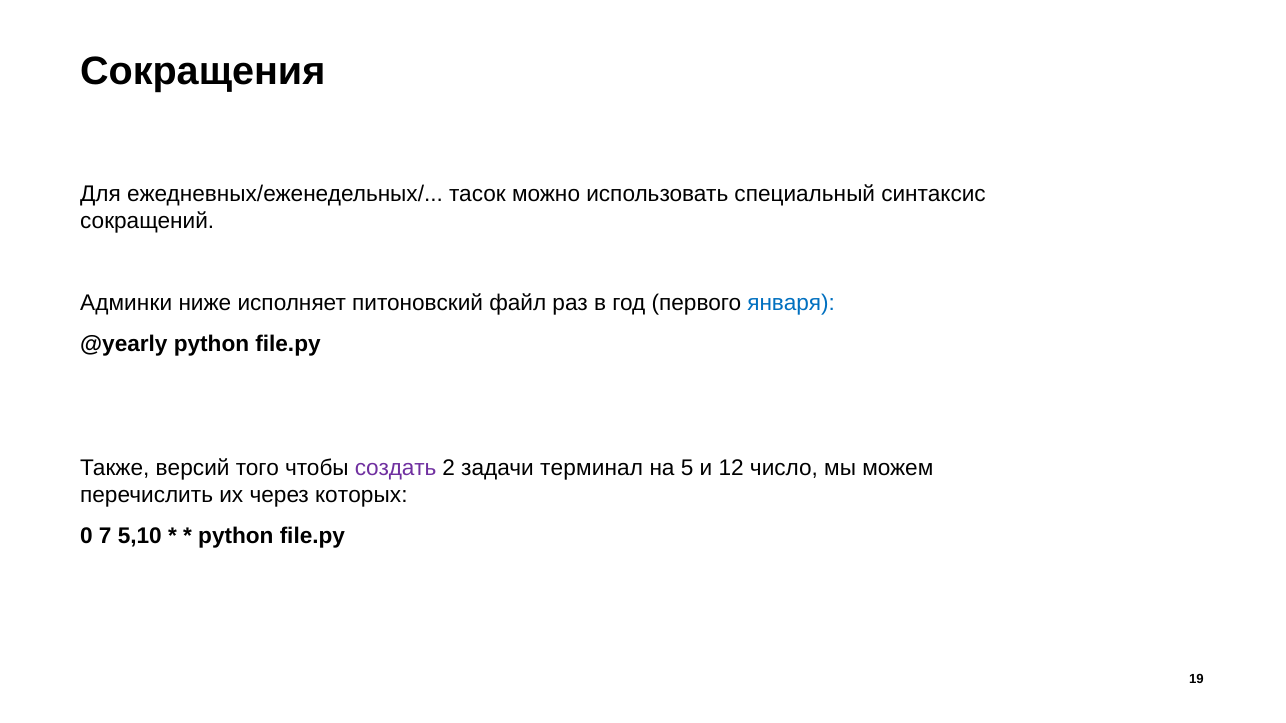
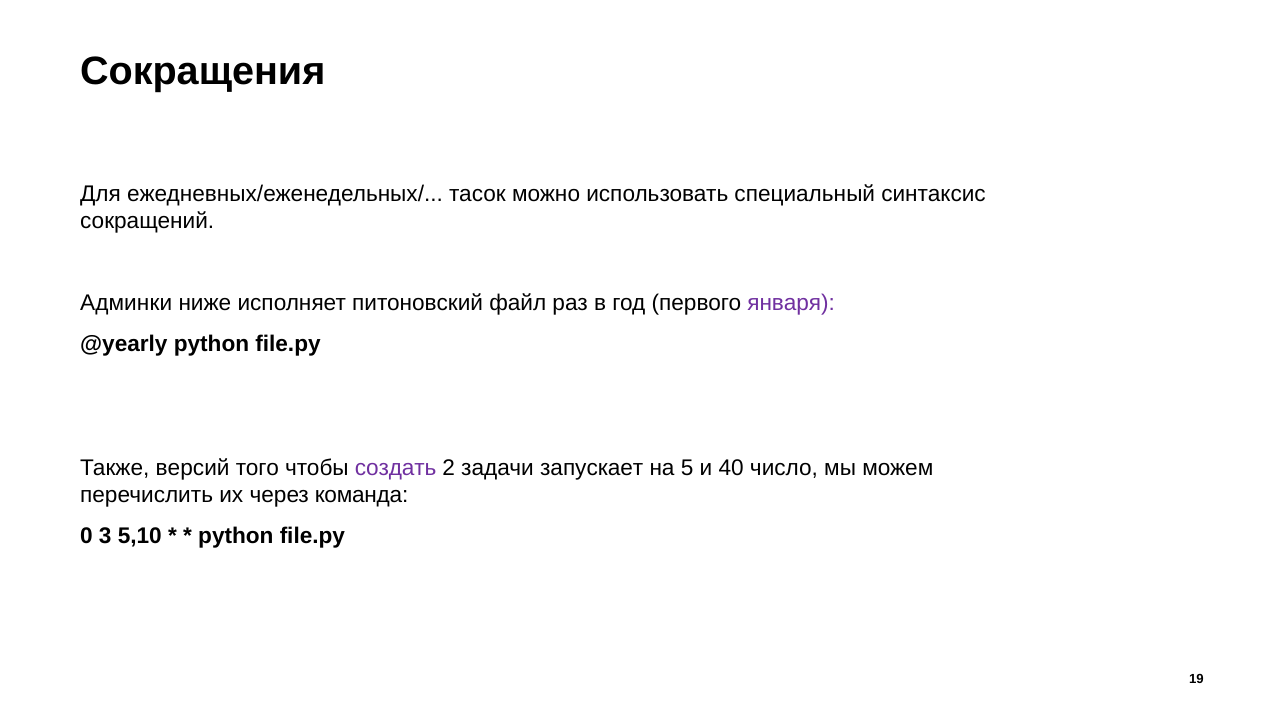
января colour: blue -> purple
терминал: терминал -> запускает
12: 12 -> 40
которых: которых -> команда
7: 7 -> 3
